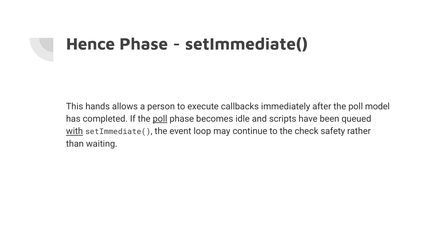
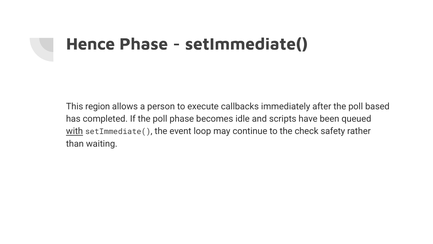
hands: hands -> region
model: model -> based
poll at (160, 119) underline: present -> none
